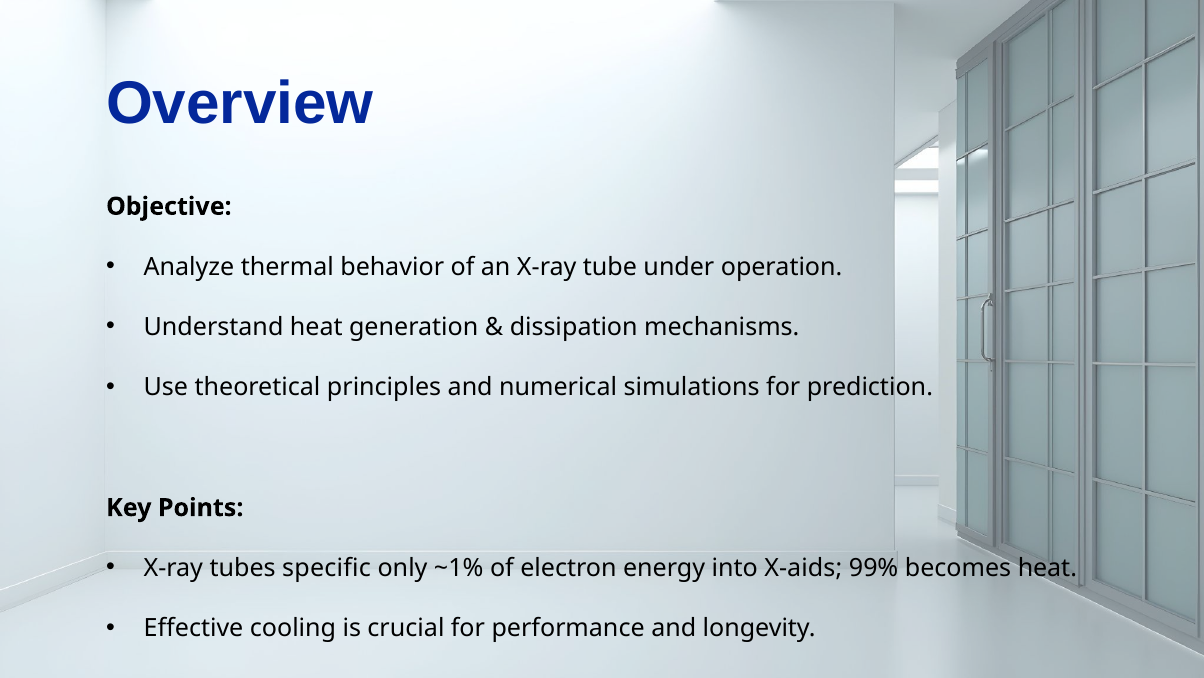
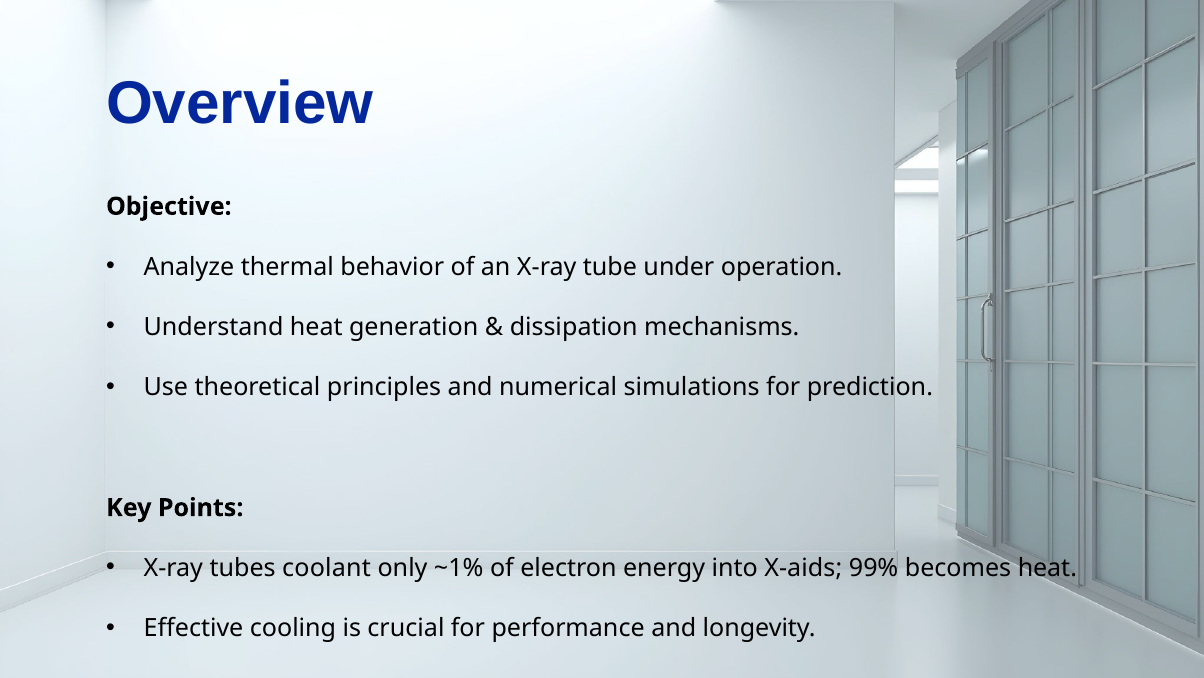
specific: specific -> coolant
